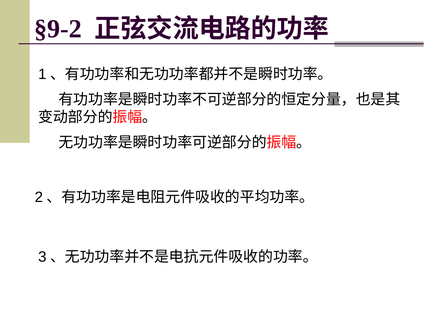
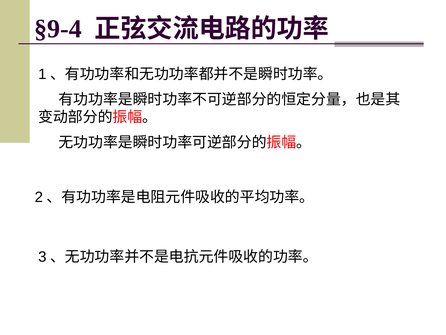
§9-2: §9-2 -> §9-4
